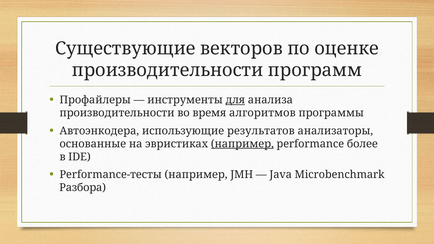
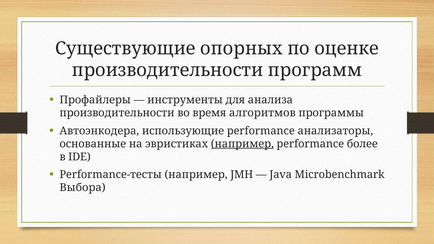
векторов: векторов -> опорных
для underline: present -> none
использующие результатов: результатов -> performance
Разбора: Разбора -> Выбора
